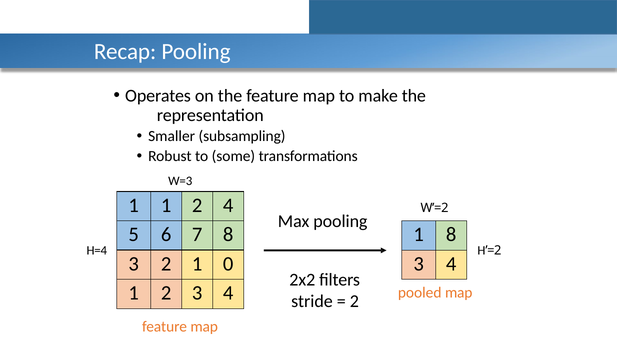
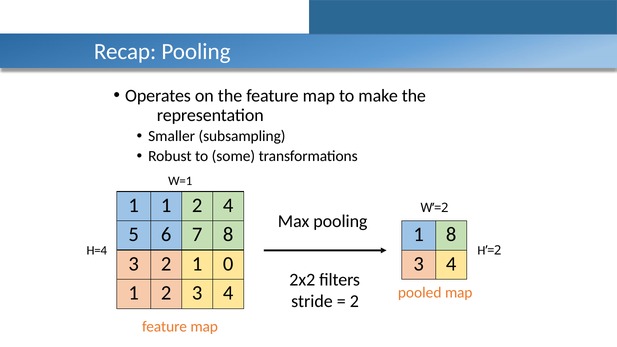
W=3: W=3 -> W=1
